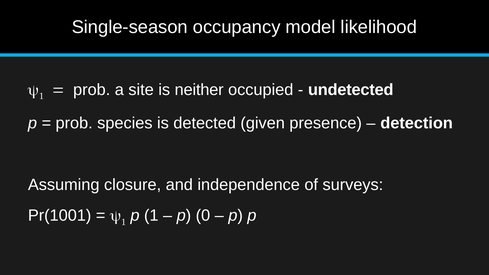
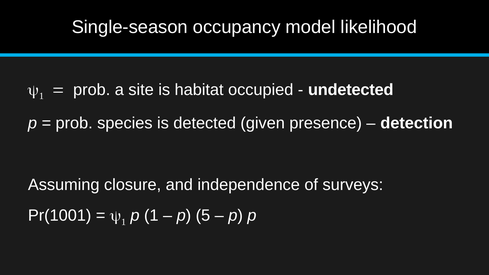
neither: neither -> habitat
0: 0 -> 5
